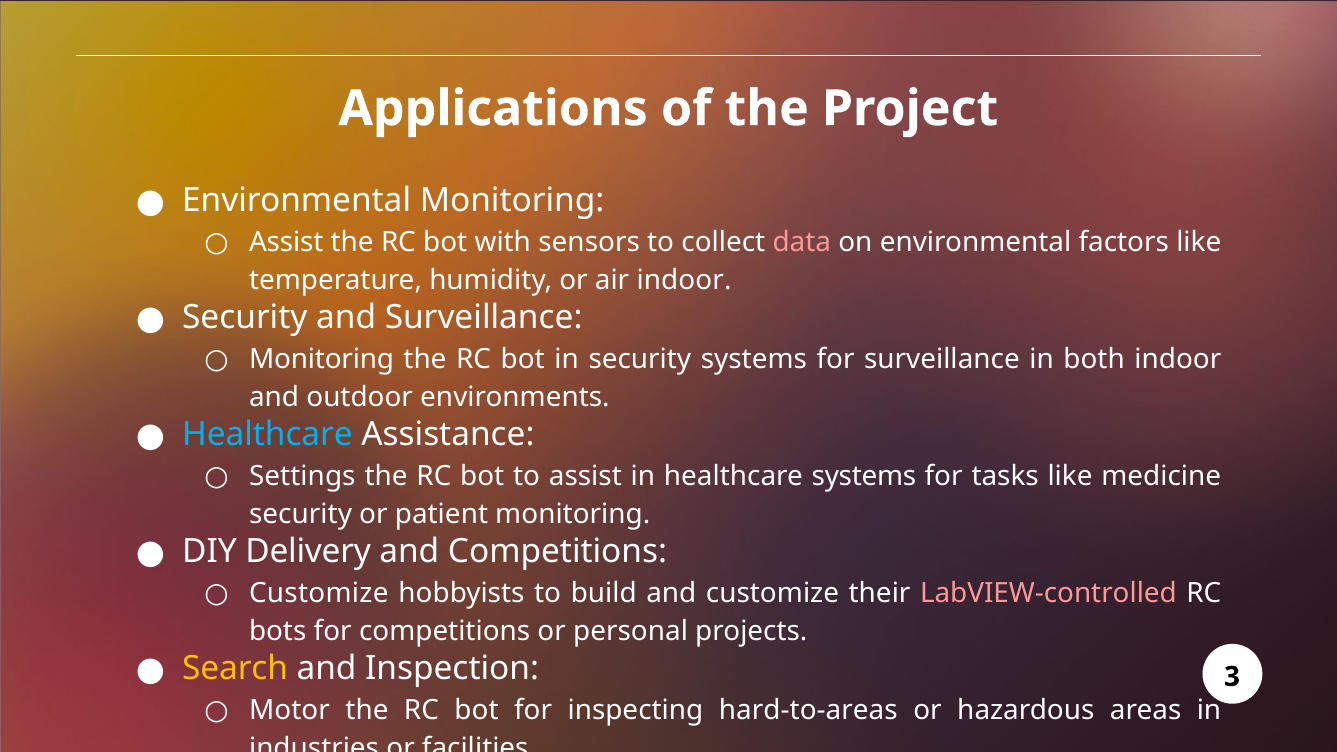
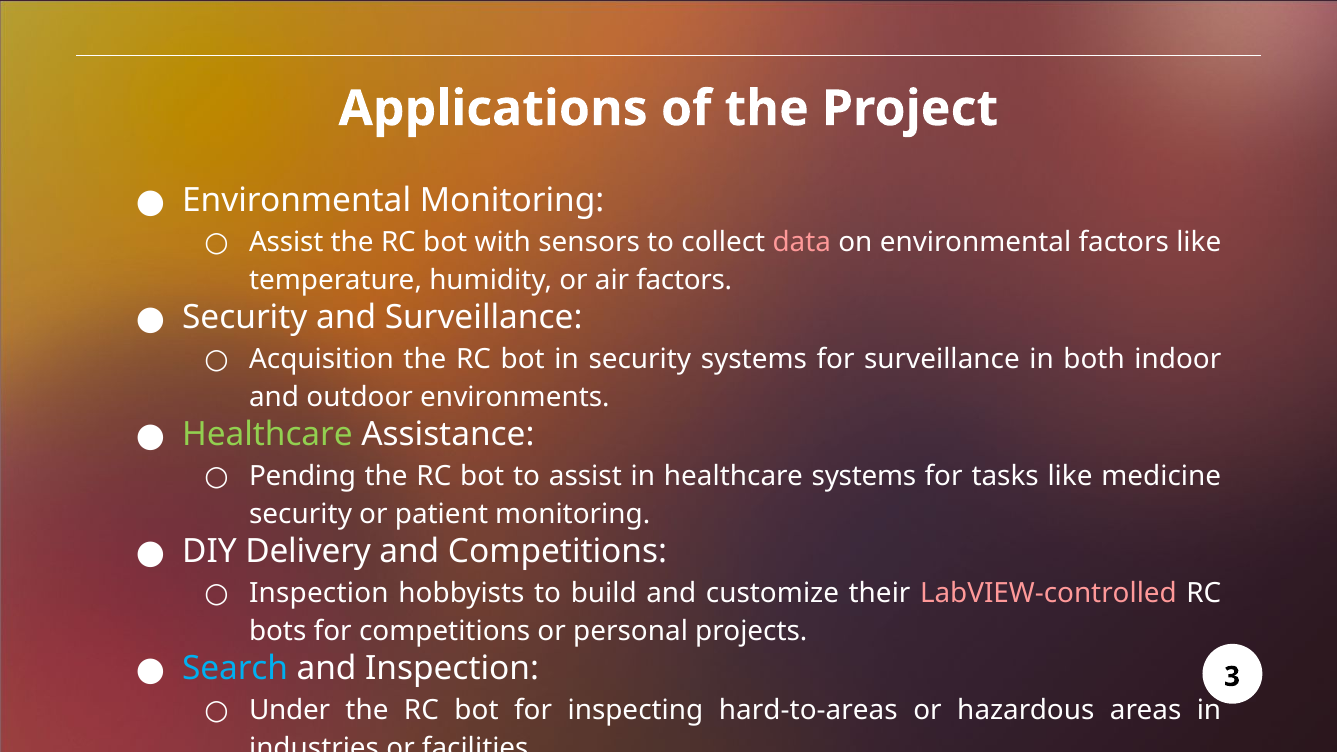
air indoor: indoor -> factors
Monitoring at (322, 359): Monitoring -> Acquisition
Healthcare at (267, 435) colour: light blue -> light green
Settings: Settings -> Pending
Customize at (319, 593): Customize -> Inspection
Search colour: yellow -> light blue
Motor: Motor -> Under
